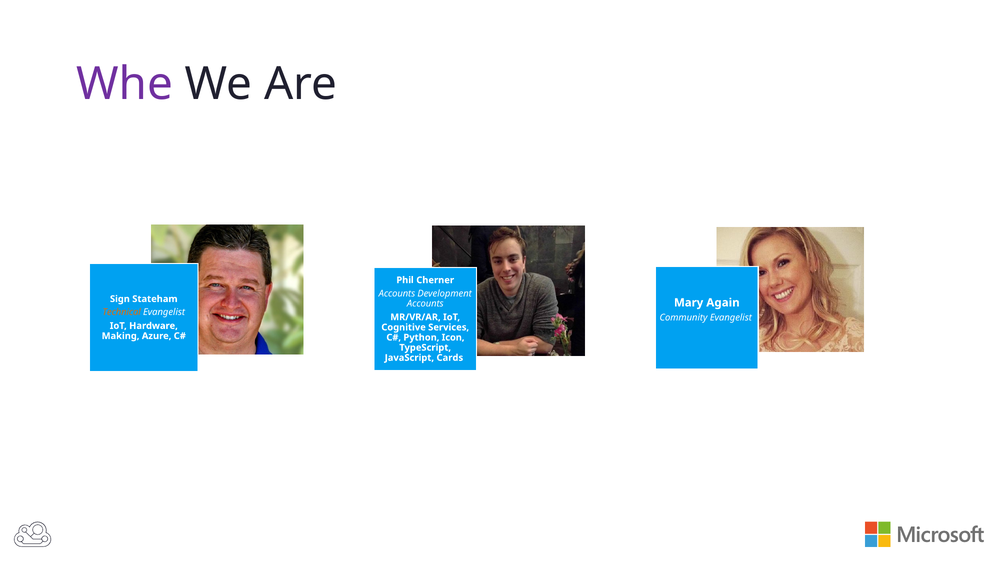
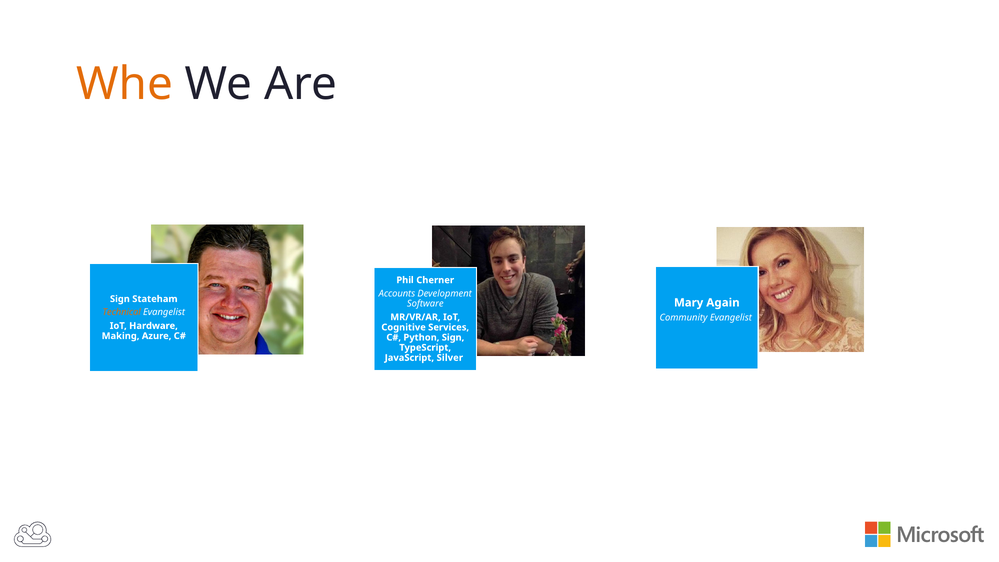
Whe colour: purple -> orange
Accounts at (425, 304): Accounts -> Software
Python Icon: Icon -> Sign
Cards: Cards -> Silver
